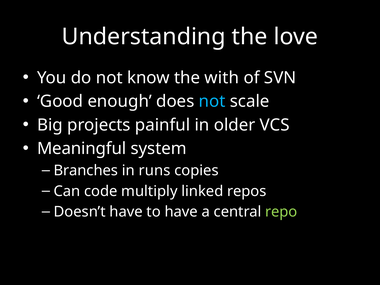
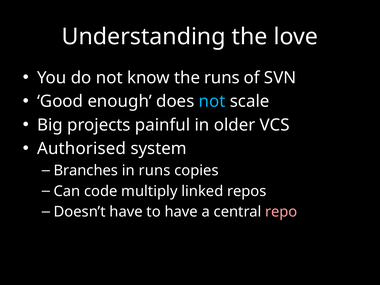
the with: with -> runs
Meaningful: Meaningful -> Authorised
repo colour: light green -> pink
